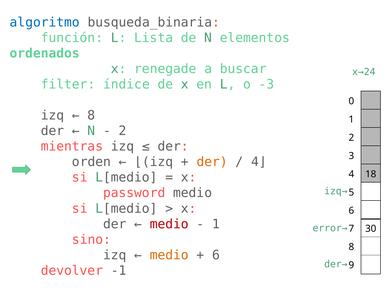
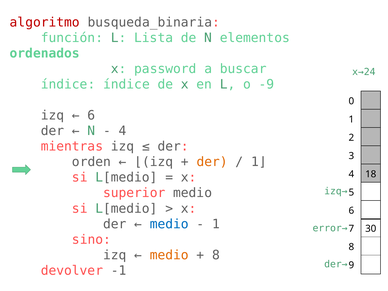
algoritmo colour: blue -> red
renegade: renegade -> password
filter at (68, 84): filter -> índice
-3: -3 -> -9
8 at (91, 115): 8 -> 6
2 at (122, 131): 2 -> 4
4⌋: 4⌋ -> 1⌋
password: password -> superior
medio at (169, 224) colour: red -> blue
6 at (216, 255): 6 -> 8
